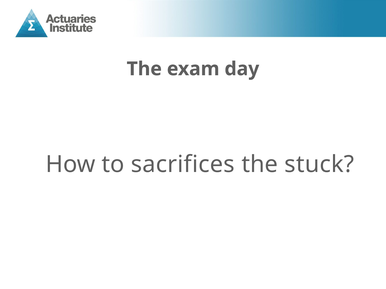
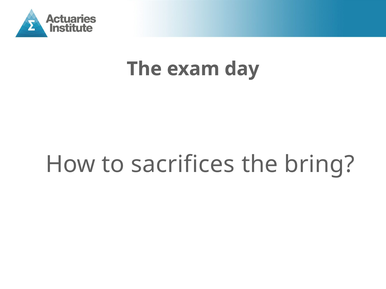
stuck: stuck -> bring
